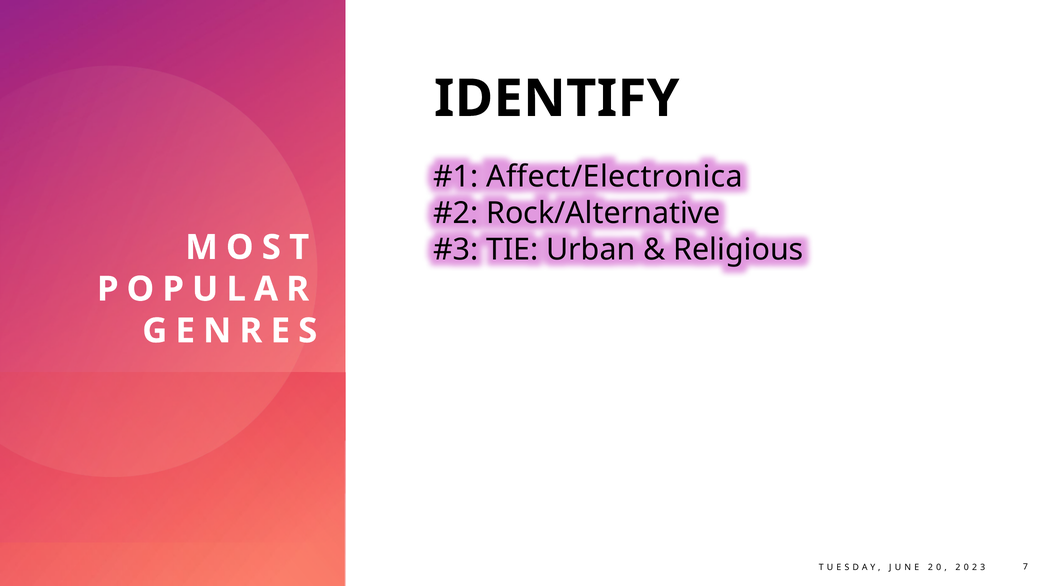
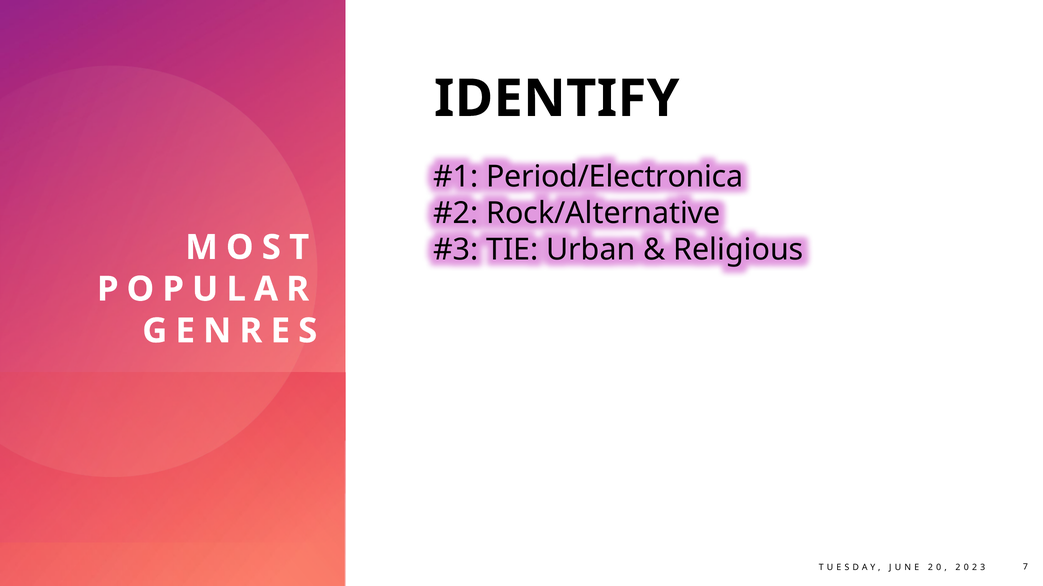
Affect/Electronica: Affect/Electronica -> Period/Electronica
